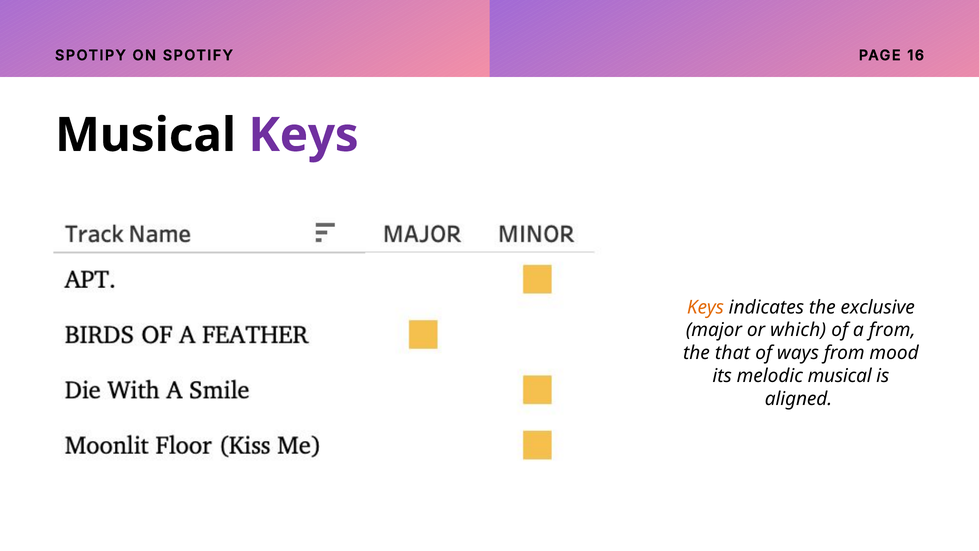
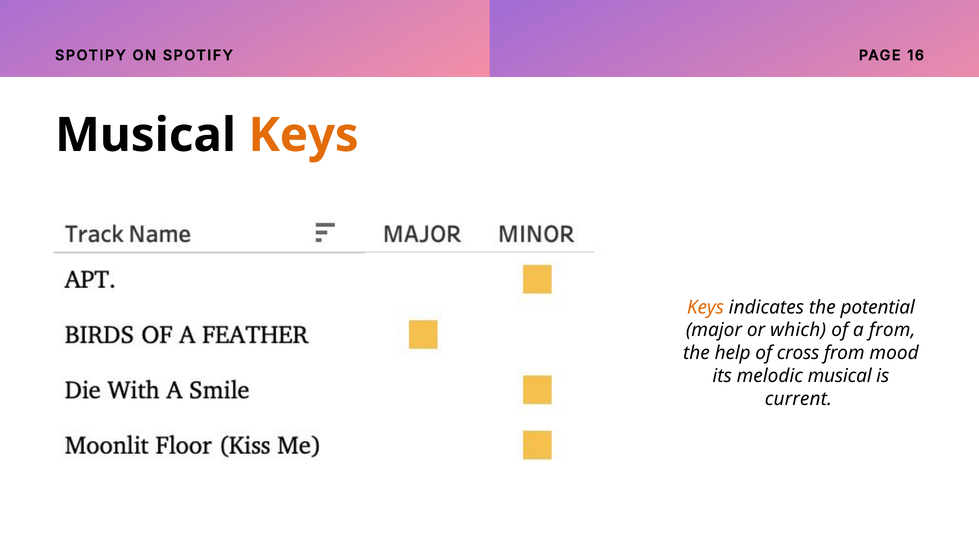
Keys at (304, 135) colour: purple -> orange
exclusive: exclusive -> potential
that: that -> help
ways: ways -> cross
aligned: aligned -> current
